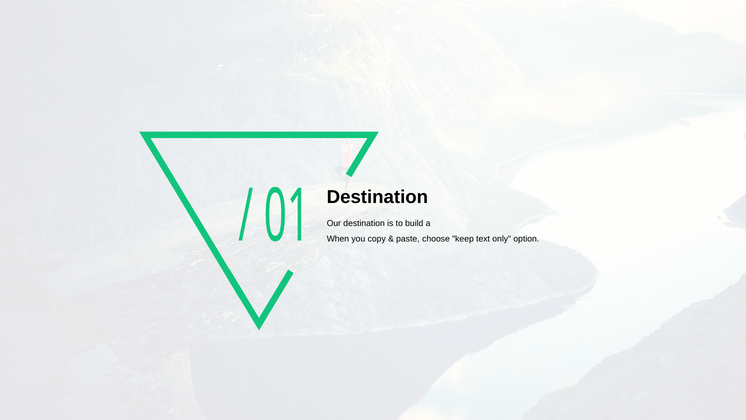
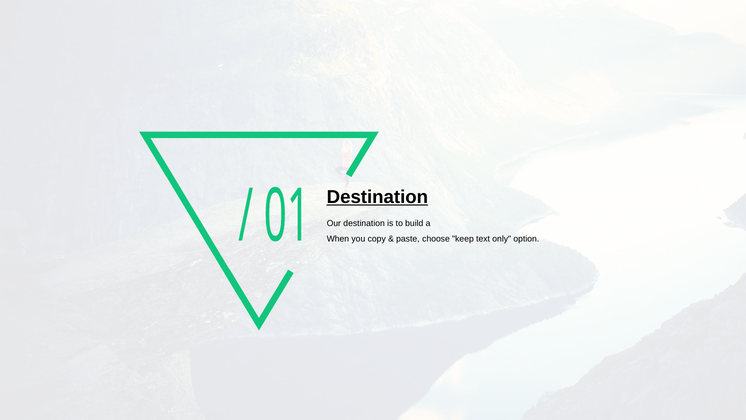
Destination at (377, 197) underline: none -> present
